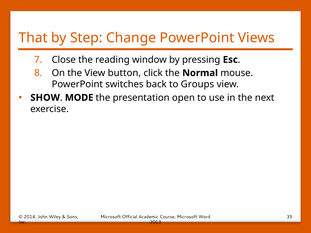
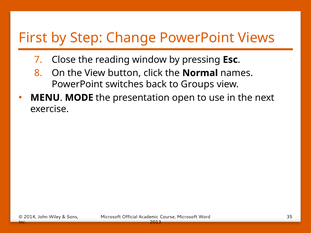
That: That -> First
mouse: mouse -> names
SHOW: SHOW -> MENU
